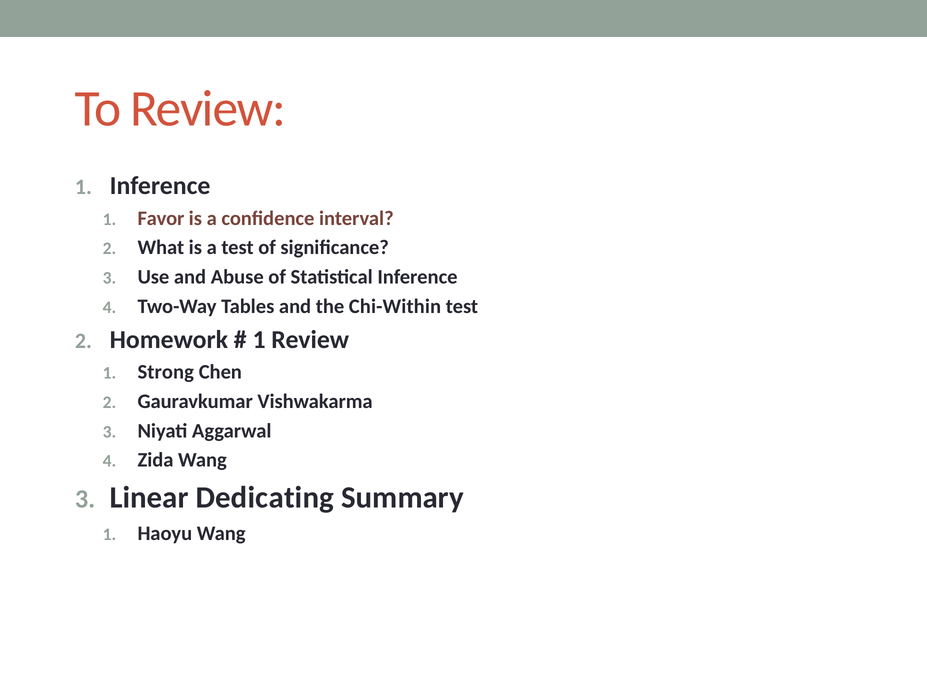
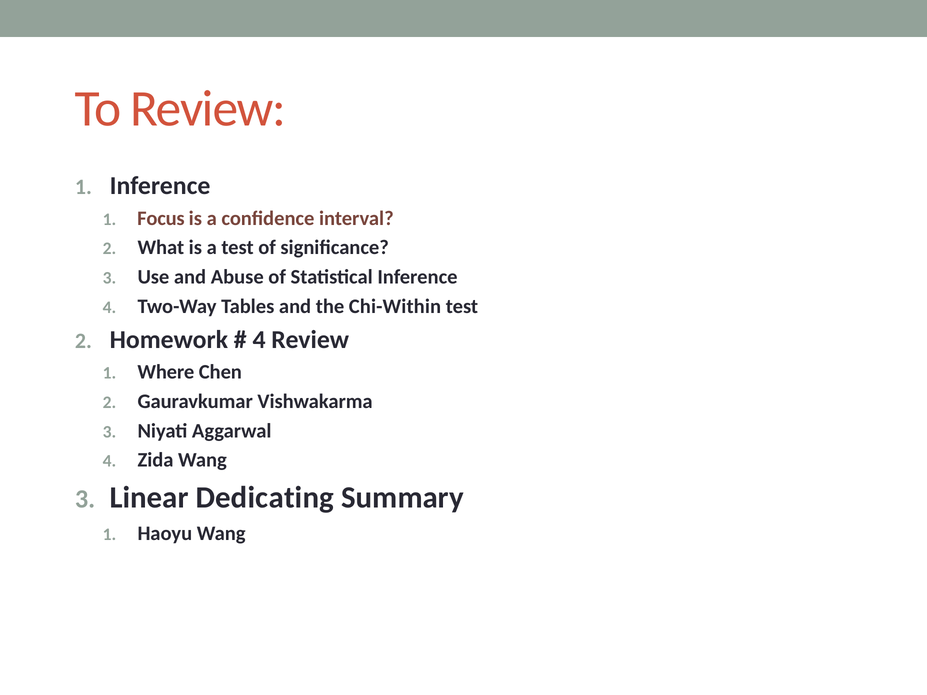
Favor: Favor -> Focus
1 at (259, 340): 1 -> 4
Strong: Strong -> Where
